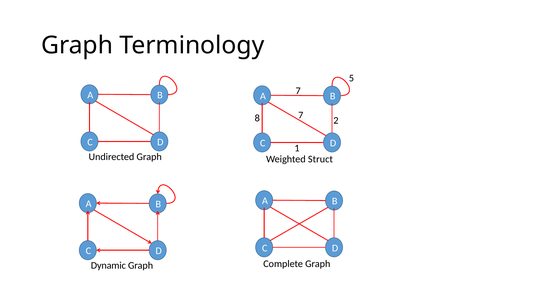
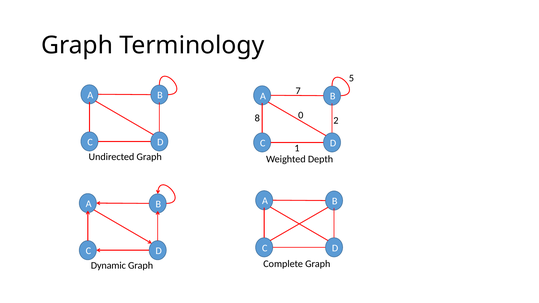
8 7: 7 -> 0
Struct: Struct -> Depth
